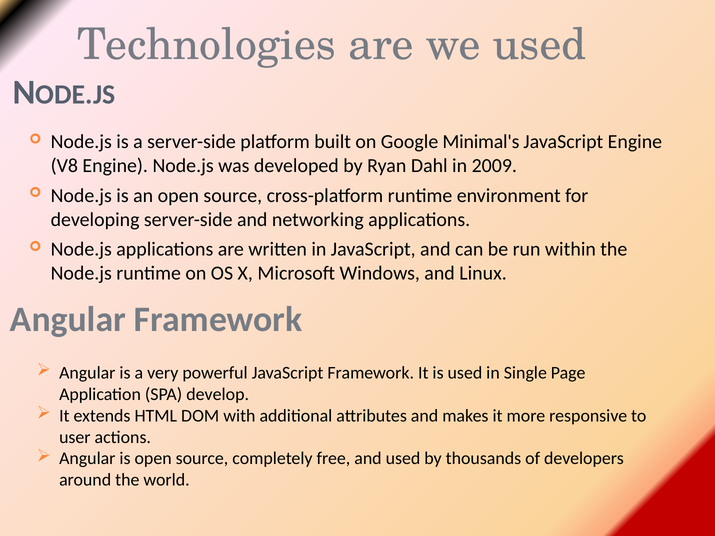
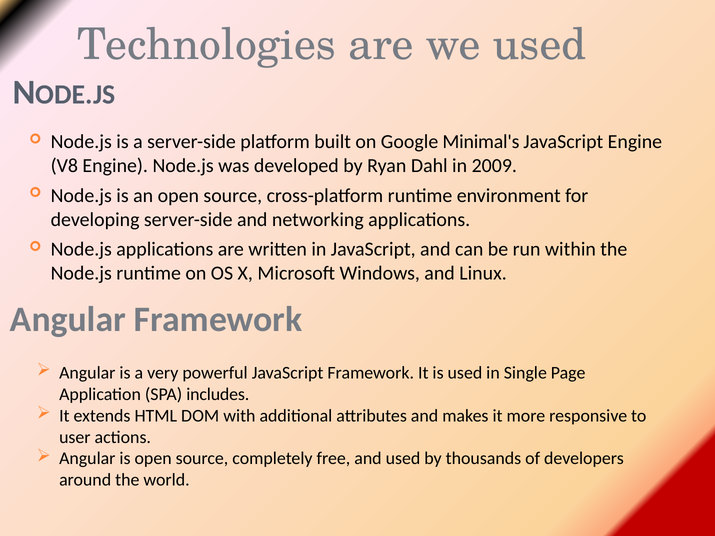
develop: develop -> includes
